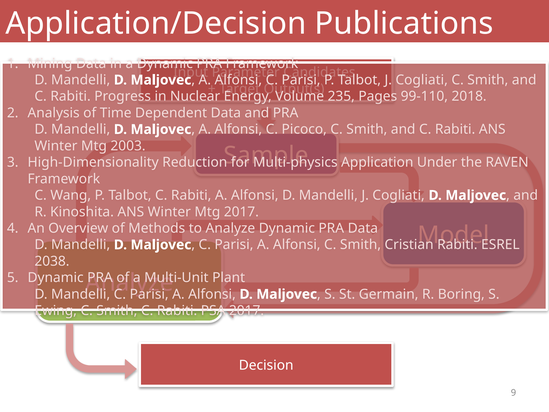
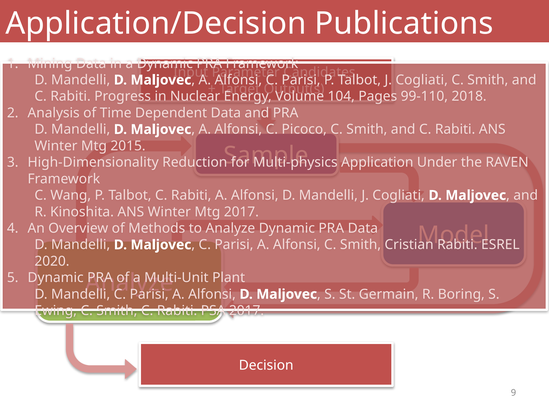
235: 235 -> 104
2003: 2003 -> 2015
2038: 2038 -> 2020
